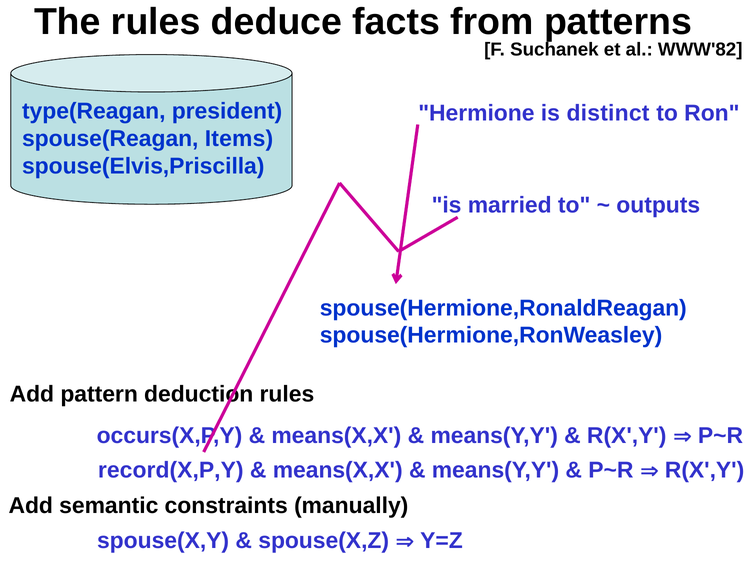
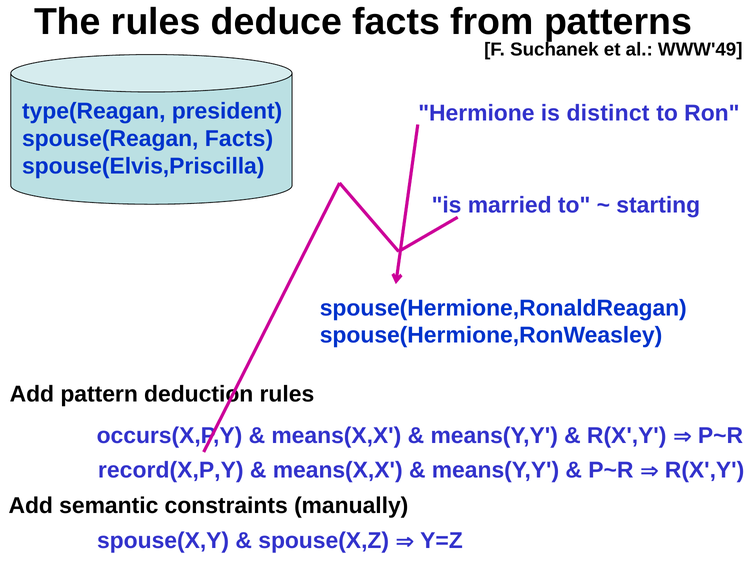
WWW'82: WWW'82 -> WWW'49
spouse(Reagan Items: Items -> Facts
outputs: outputs -> starting
